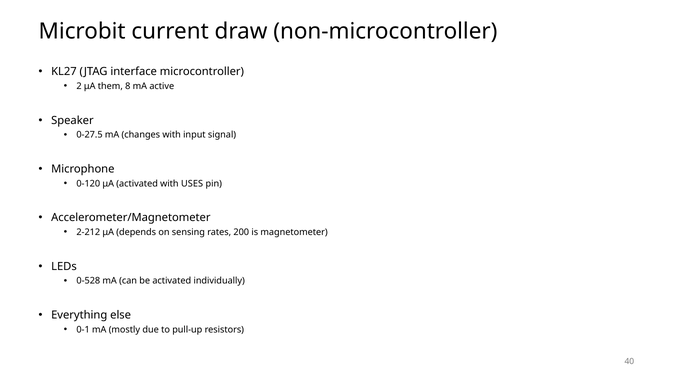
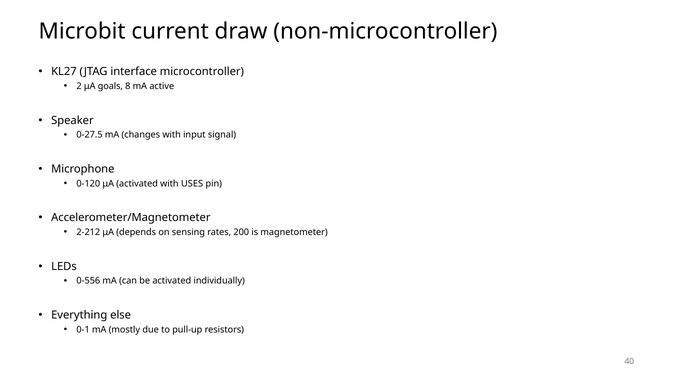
them: them -> goals
0-528: 0-528 -> 0-556
